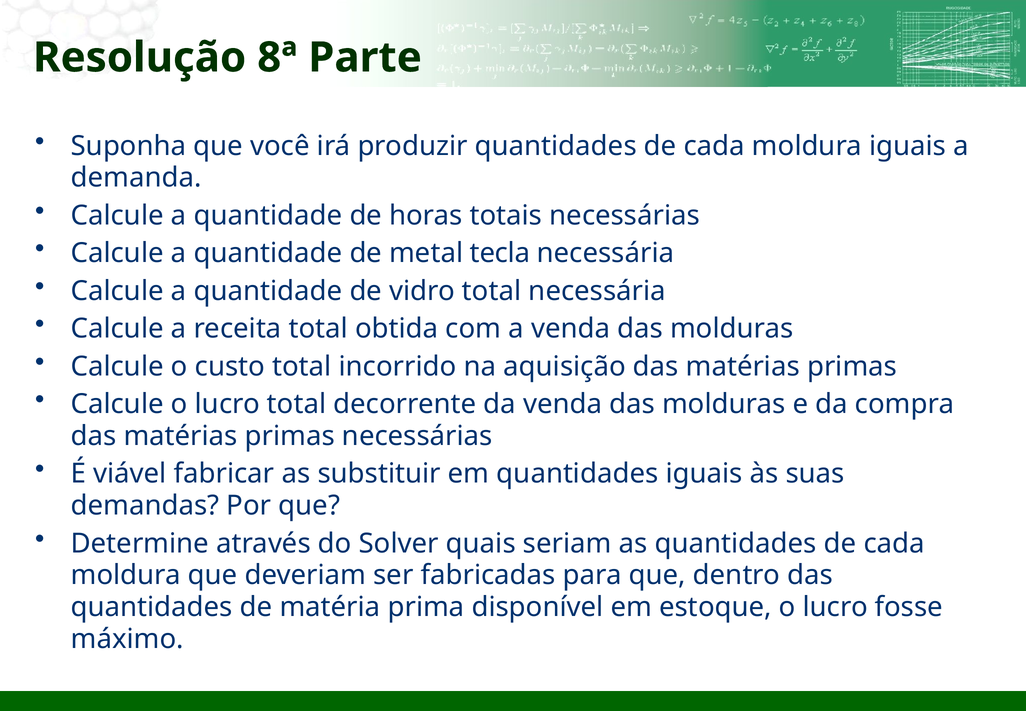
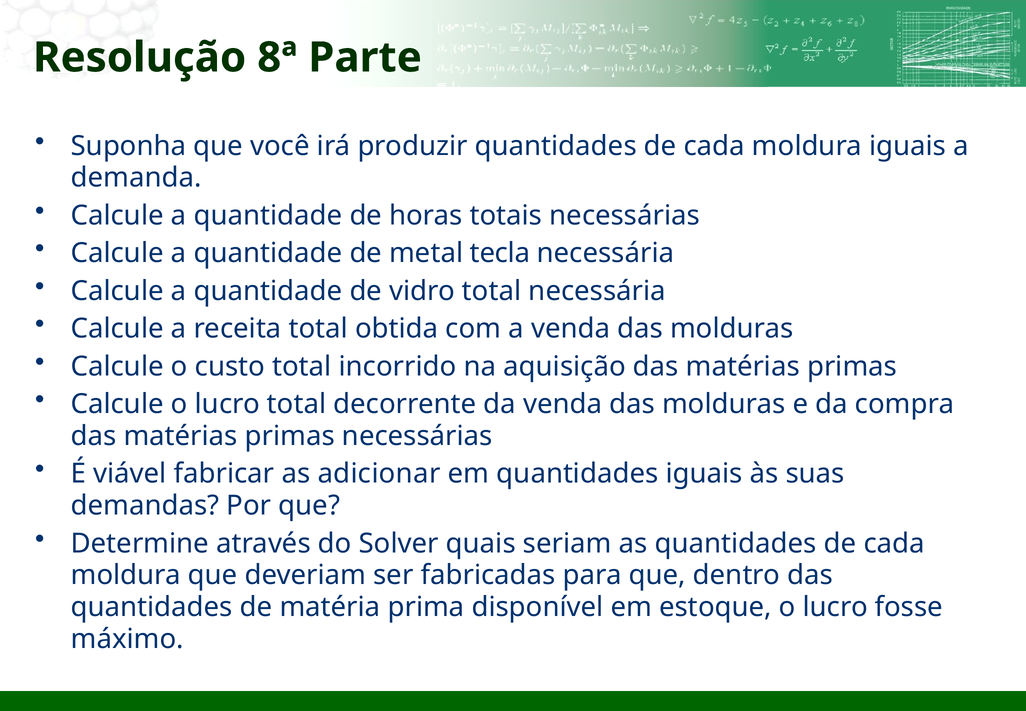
substituir: substituir -> adicionar
